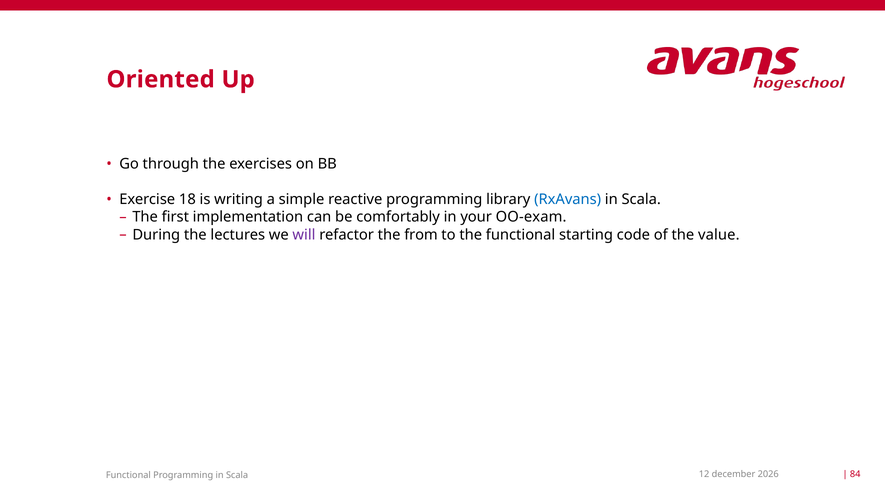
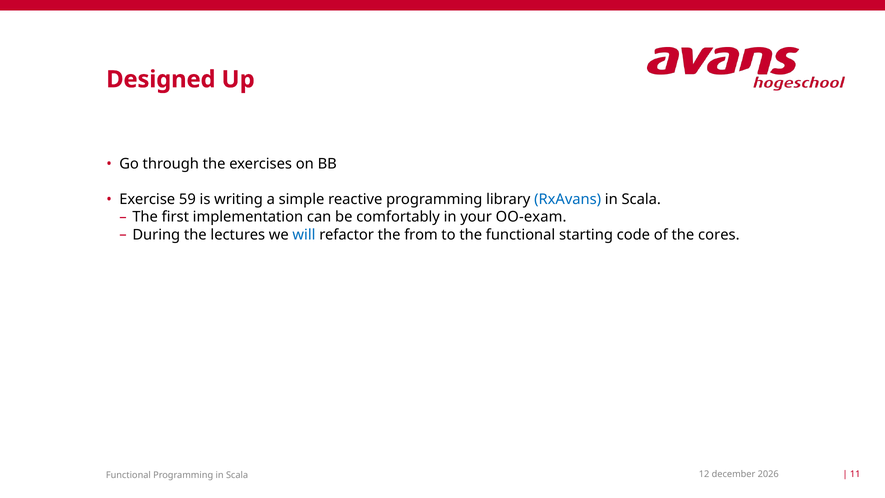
Oriented: Oriented -> Designed
18: 18 -> 59
will colour: purple -> blue
value: value -> cores
84: 84 -> 11
